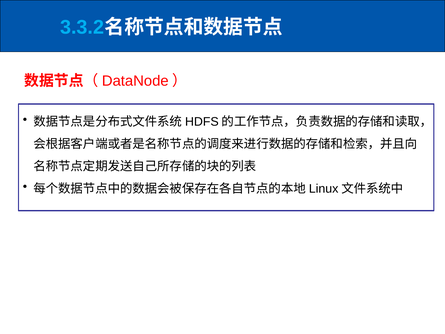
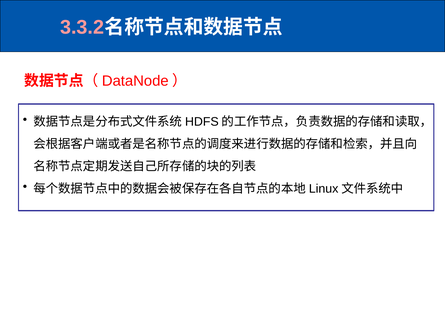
3.3.2 colour: light blue -> pink
